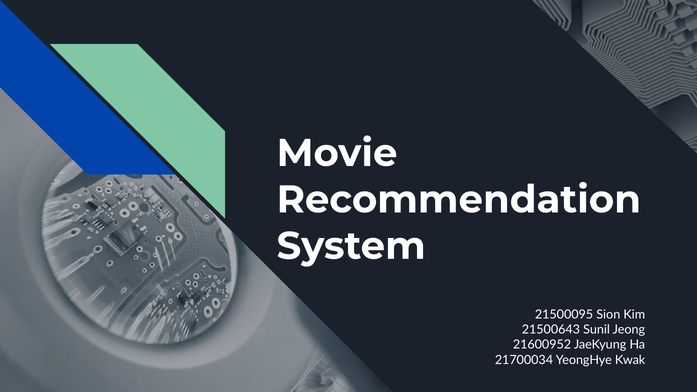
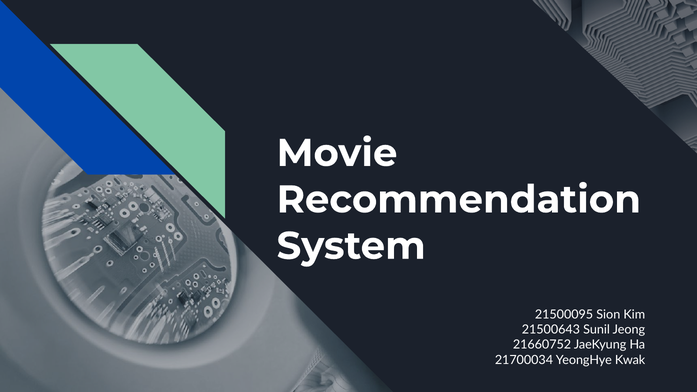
21600952: 21600952 -> 21660752
